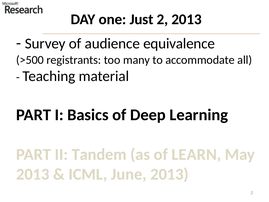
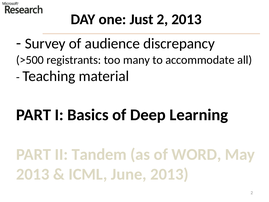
equivalence: equivalence -> discrepancy
LEARN: LEARN -> WORD
